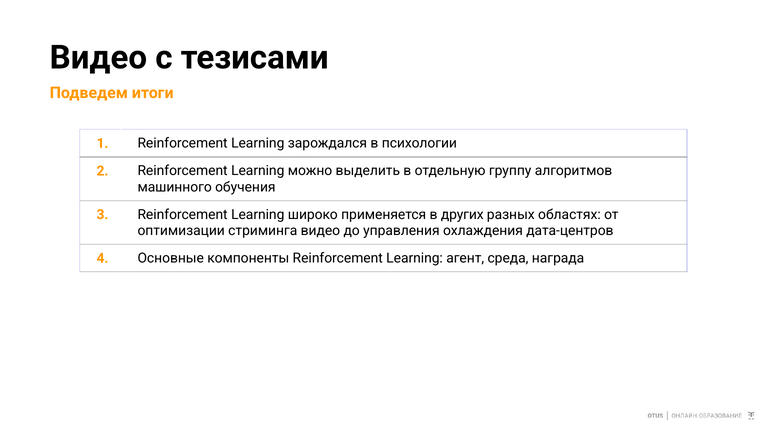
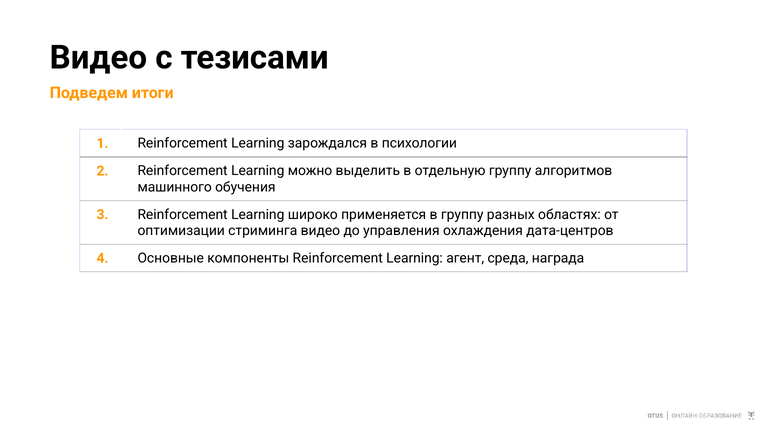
в других: других -> группу
